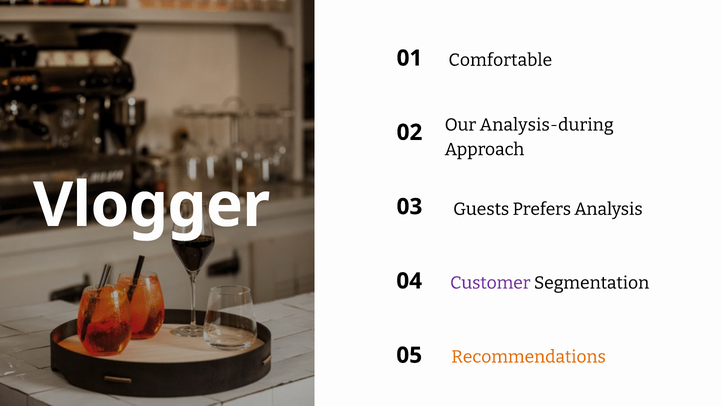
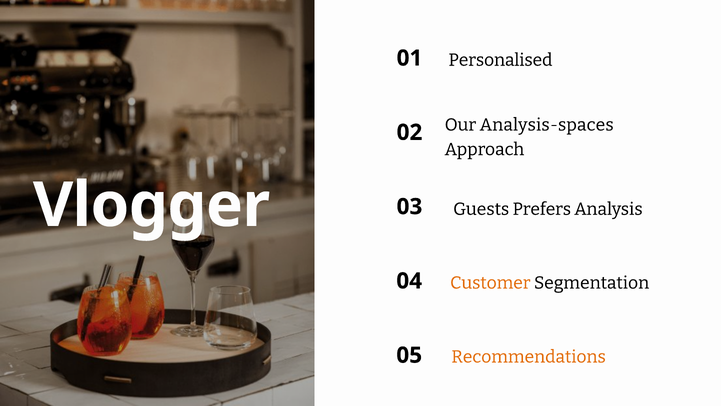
Comfortable: Comfortable -> Personalised
Analysis-during: Analysis-during -> Analysis-spaces
Customer colour: purple -> orange
